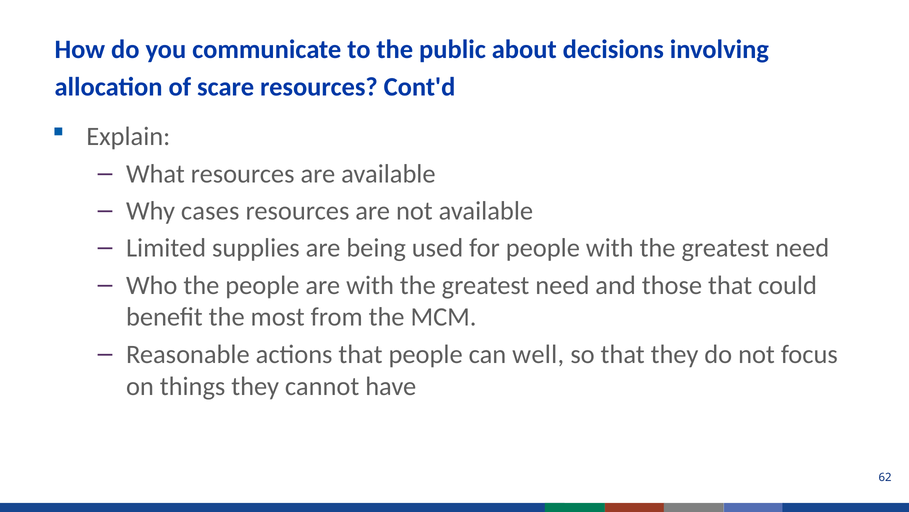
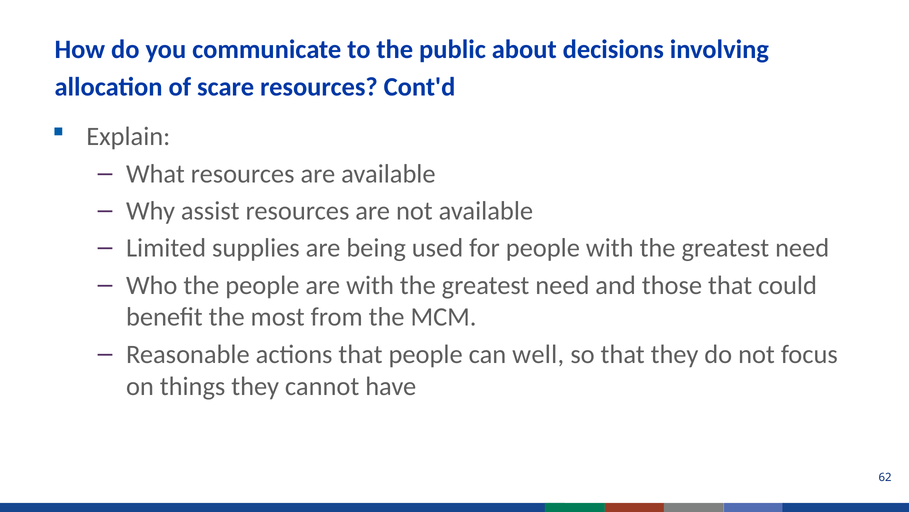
cases: cases -> assist
